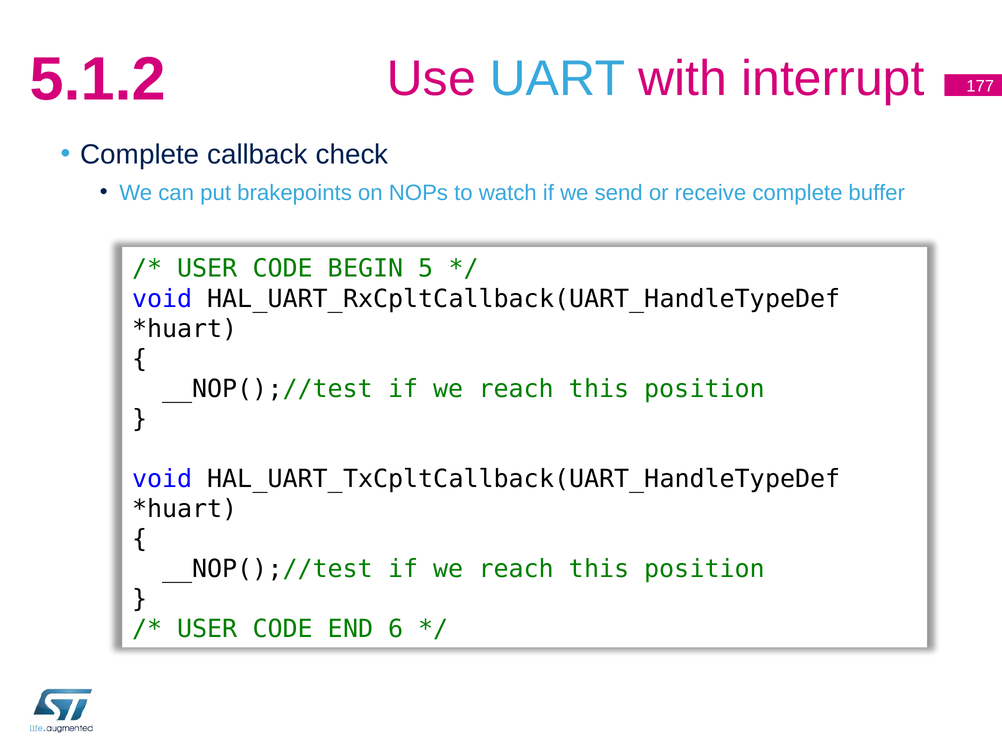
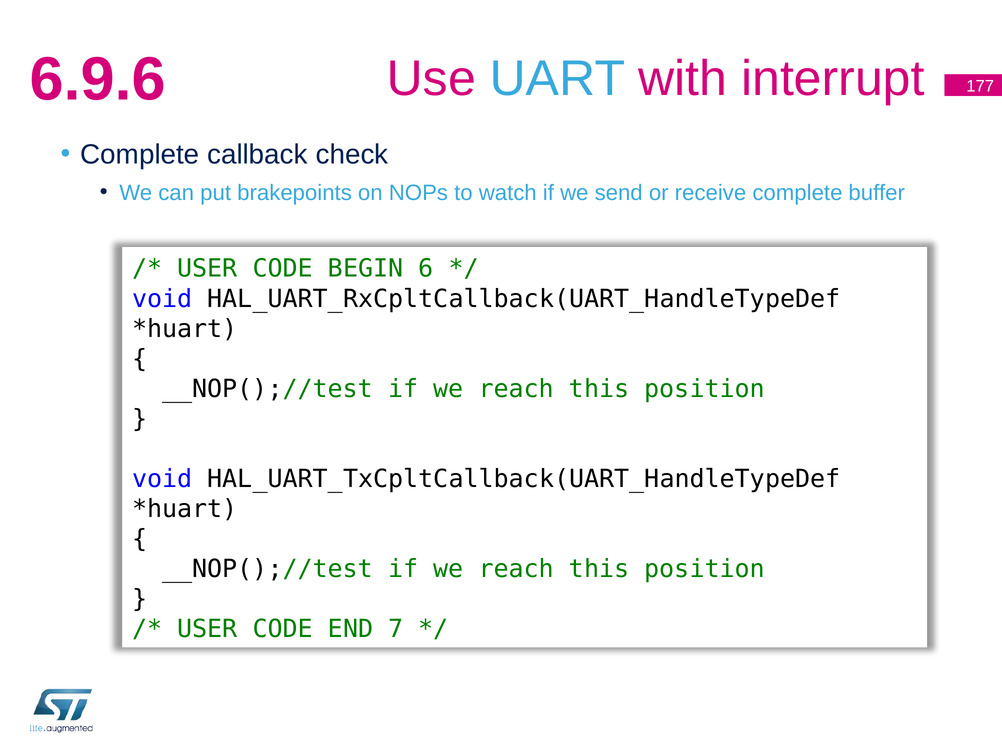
5.1.2: 5.1.2 -> 6.9.6
5: 5 -> 6
6: 6 -> 7
